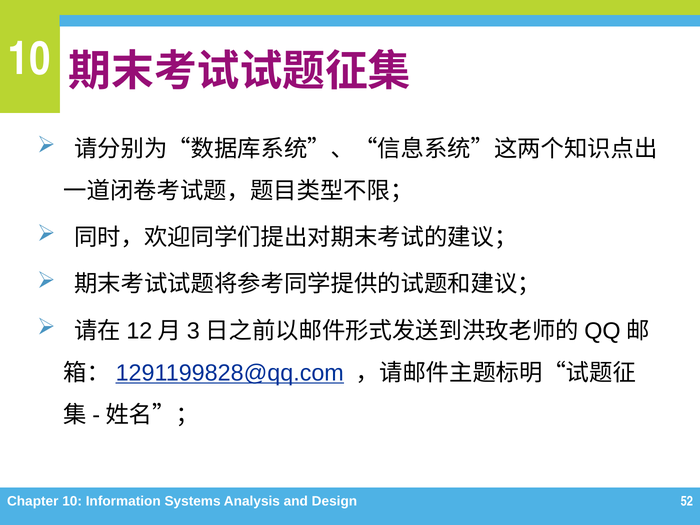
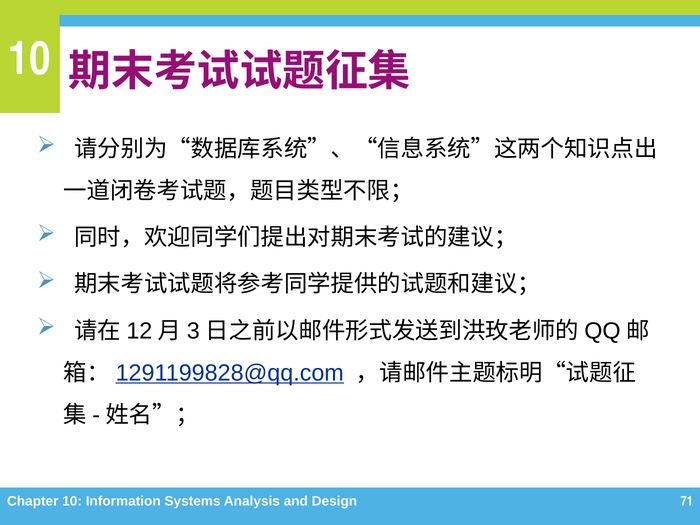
52: 52 -> 71
